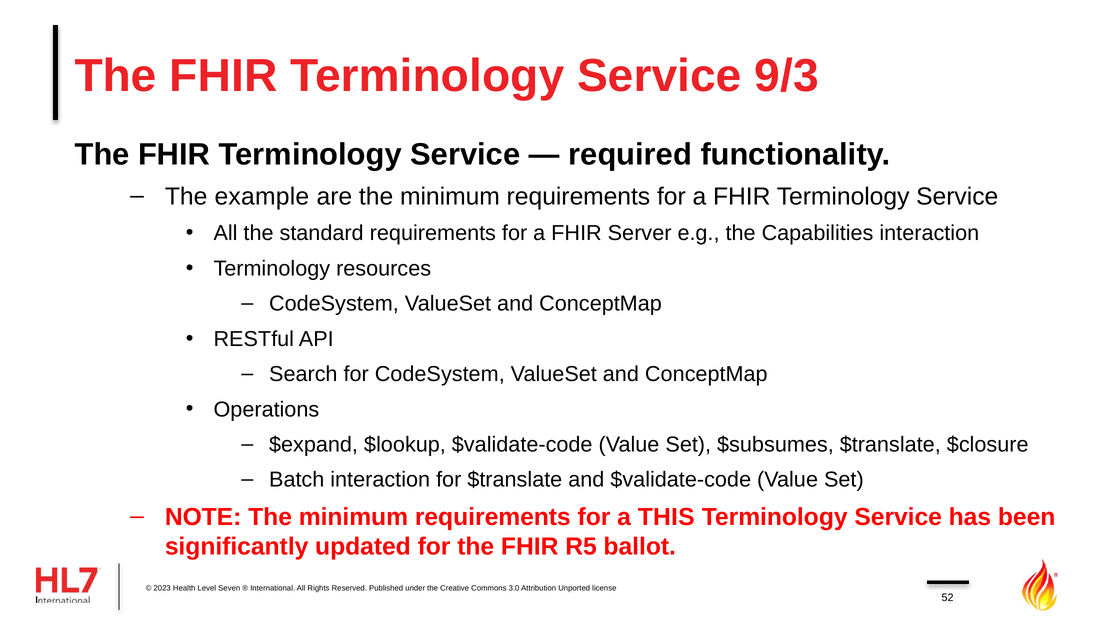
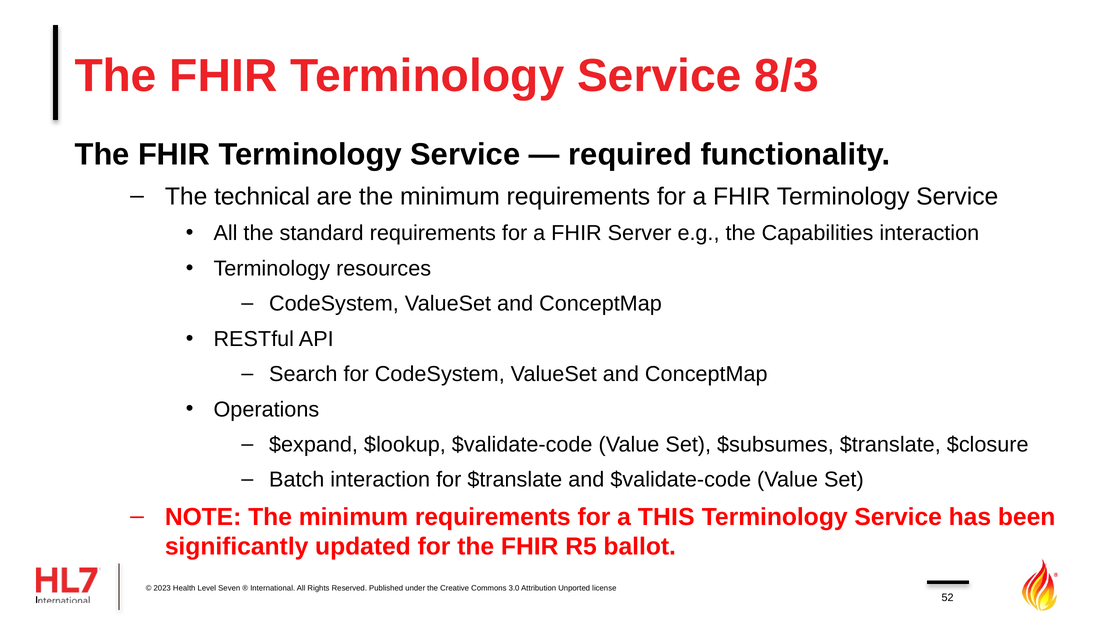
9/3: 9/3 -> 8/3
example: example -> technical
